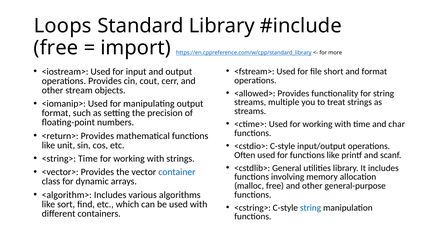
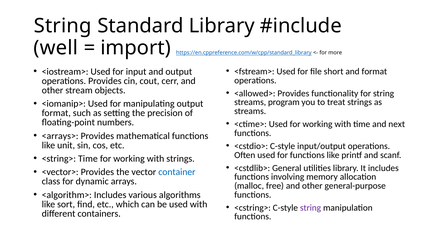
Loops at (63, 26): Loops -> String
free at (56, 48): free -> well
multiple: multiple -> program
char: char -> next
<return>: <return> -> <arrays>
string at (311, 208) colour: blue -> purple
